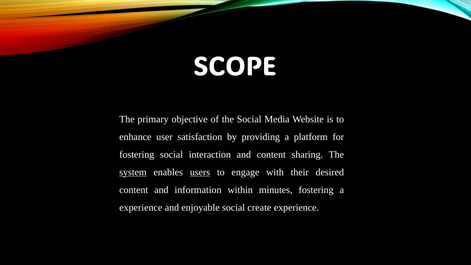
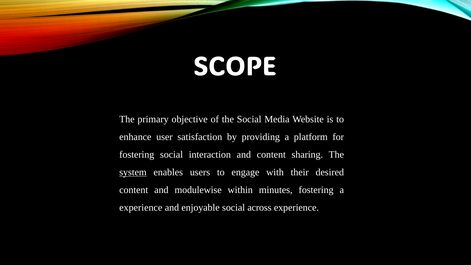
users underline: present -> none
information: information -> modulewise
create: create -> across
